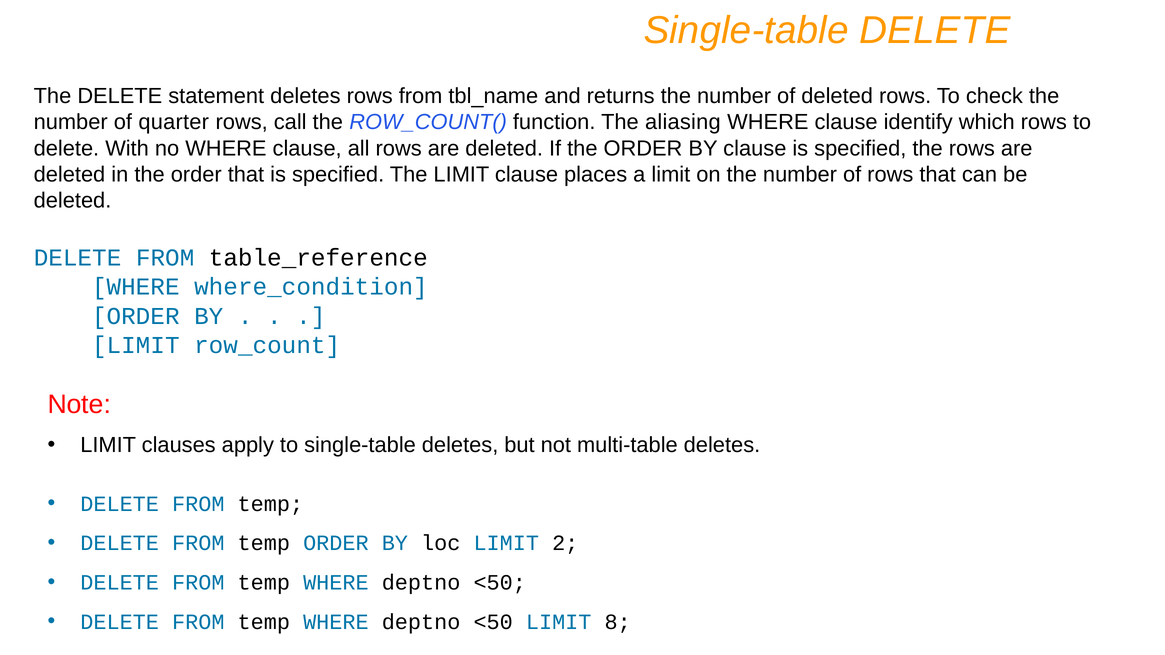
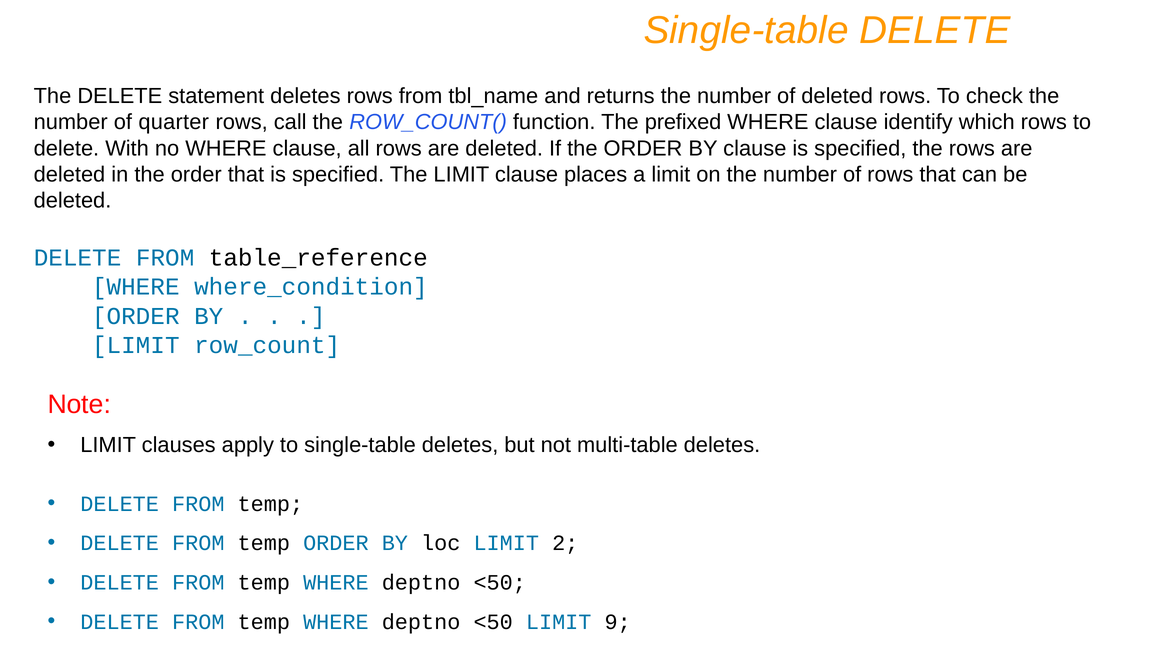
aliasing: aliasing -> prefixed
8: 8 -> 9
